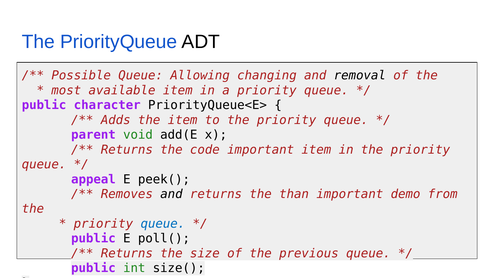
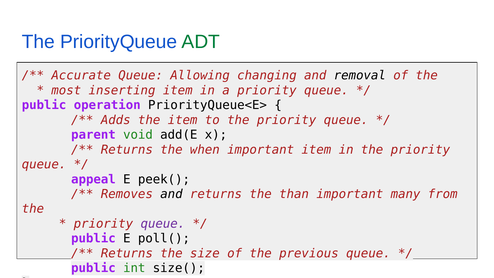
ADT colour: black -> green
Possible: Possible -> Accurate
available: available -> inserting
character: character -> operation
code: code -> when
demo: demo -> many
queue at (163, 224) colour: blue -> purple
